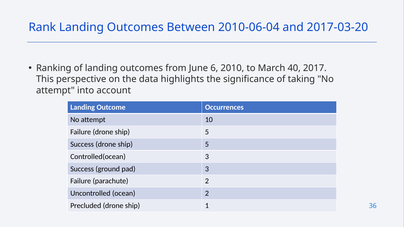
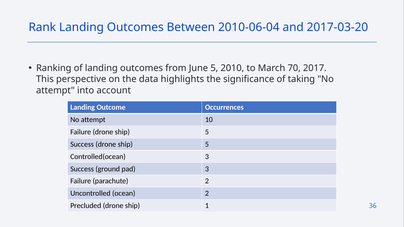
June 6: 6 -> 5
40: 40 -> 70
